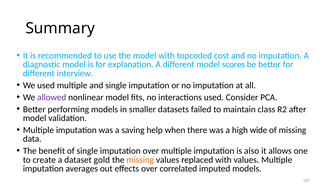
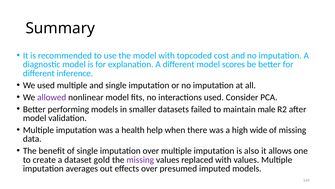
interview: interview -> inference
class: class -> male
saving: saving -> health
missing at (140, 159) colour: orange -> purple
correlated: correlated -> presumed
